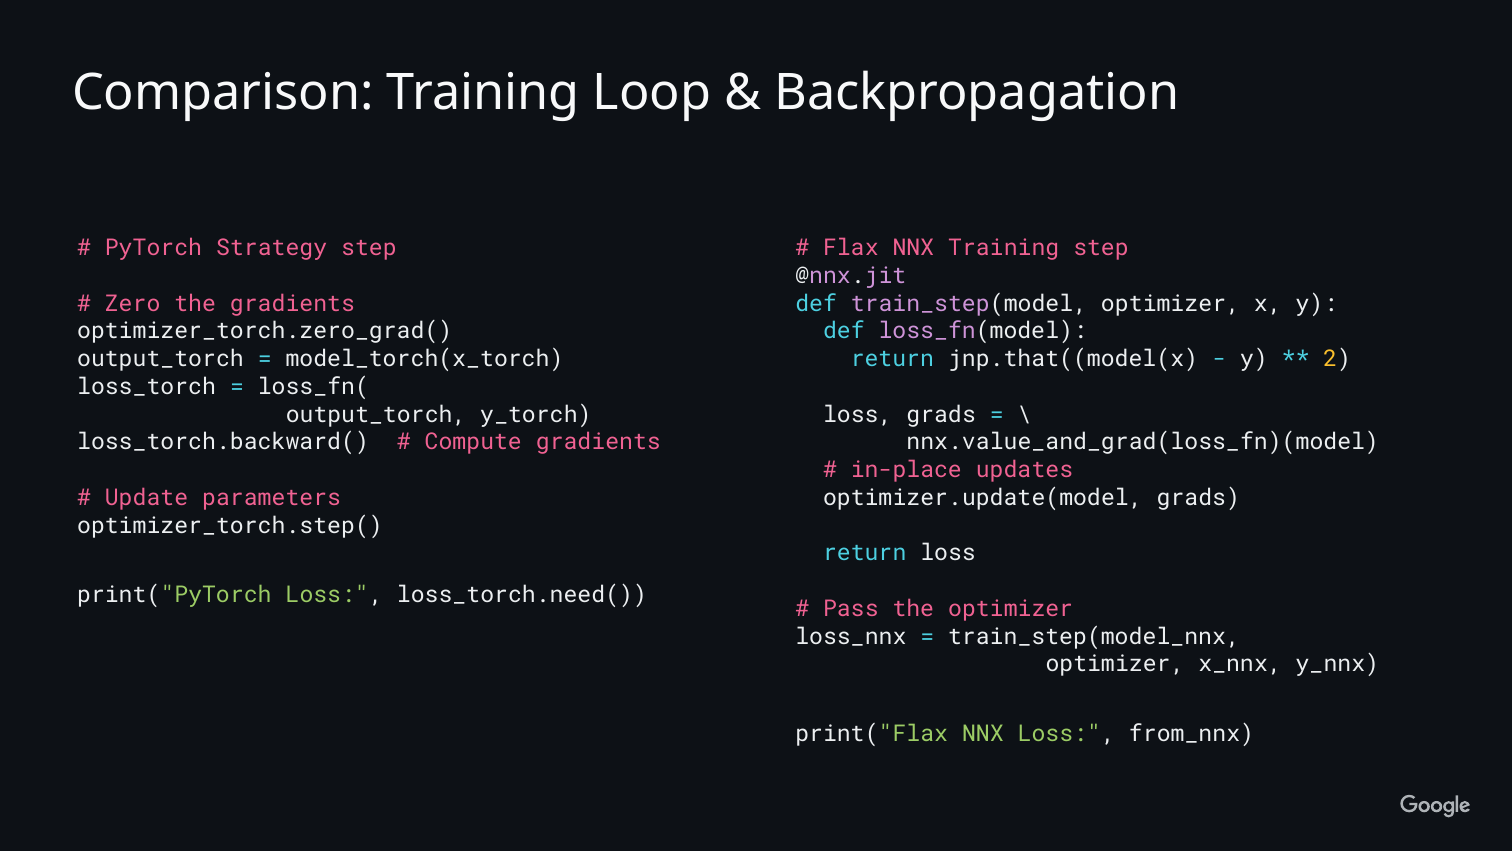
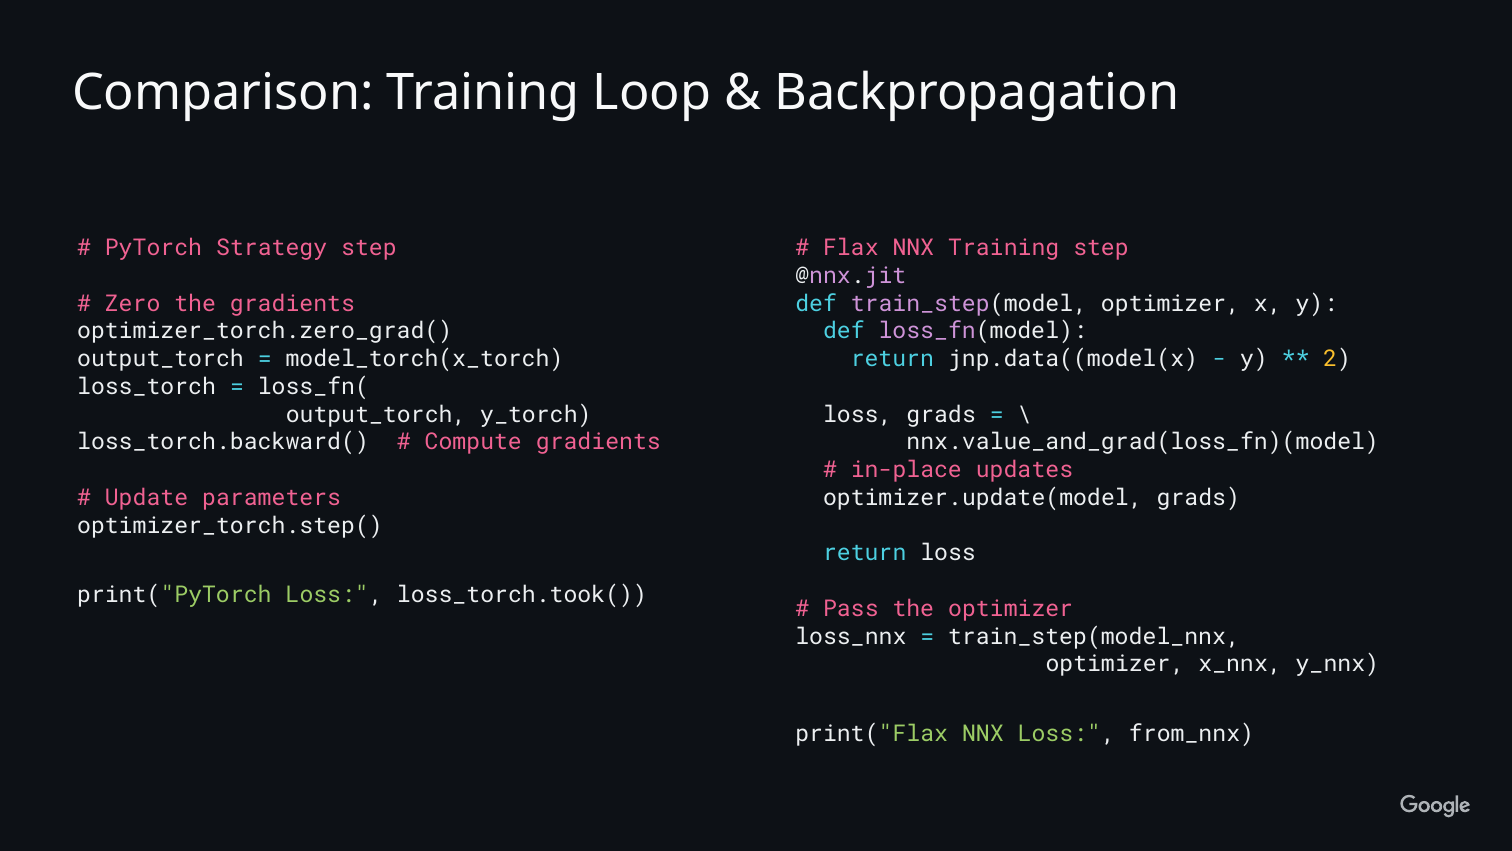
jnp.that((model(x: jnp.that((model(x -> jnp.data((model(x
loss_torch.need(: loss_torch.need( -> loss_torch.took(
